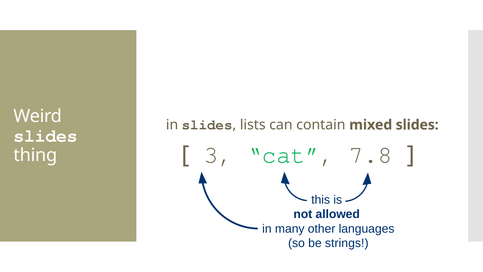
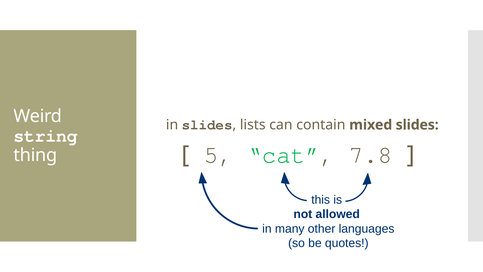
slides at (46, 136): slides -> string
3: 3 -> 5
strings: strings -> quotes
